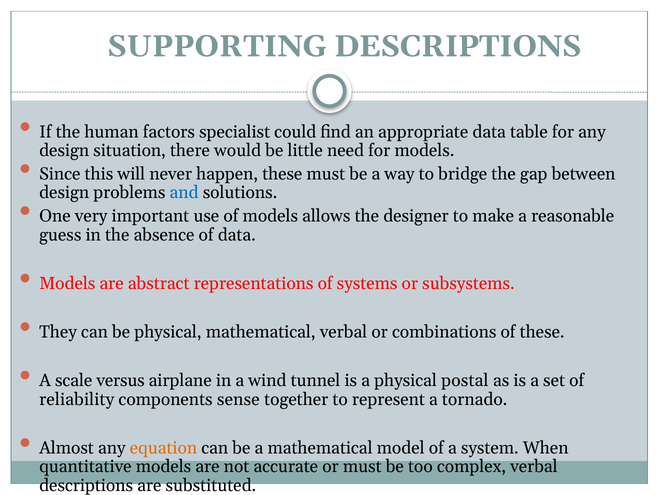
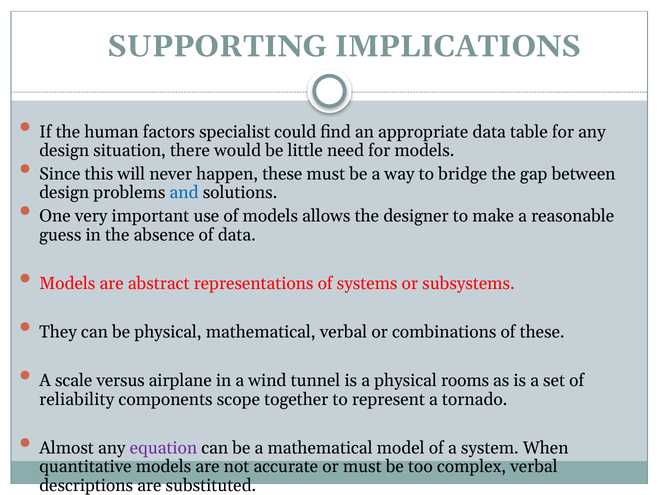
SUPPORTING DESCRIPTIONS: DESCRIPTIONS -> IMPLICATIONS
postal: postal -> rooms
sense: sense -> scope
equation colour: orange -> purple
